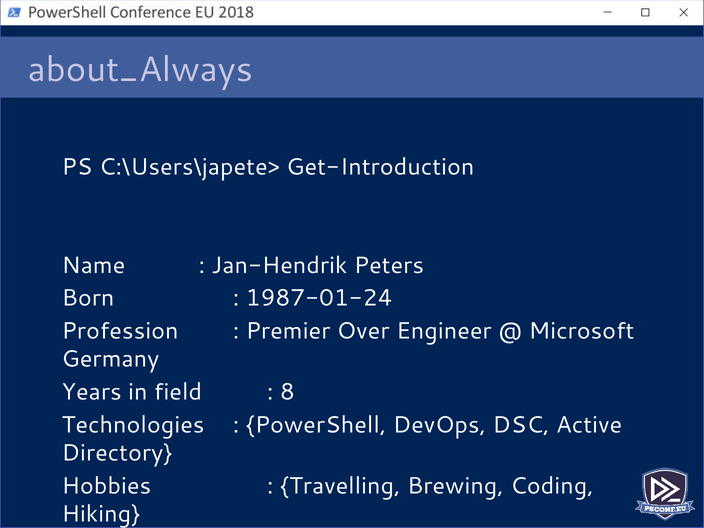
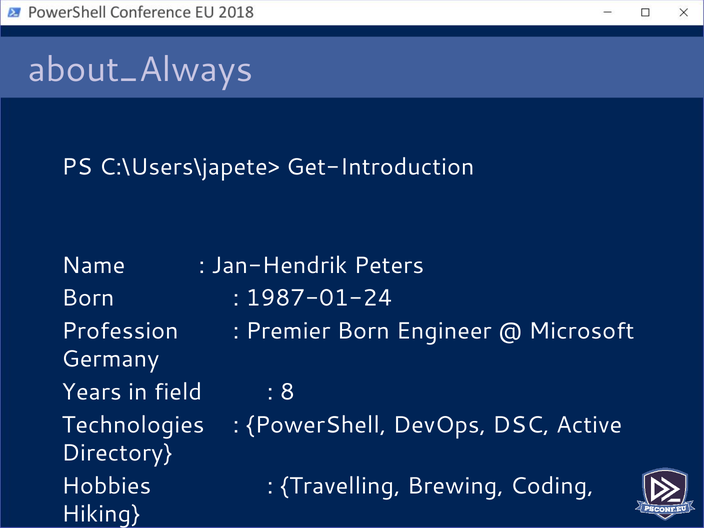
Premier Over: Over -> Born
